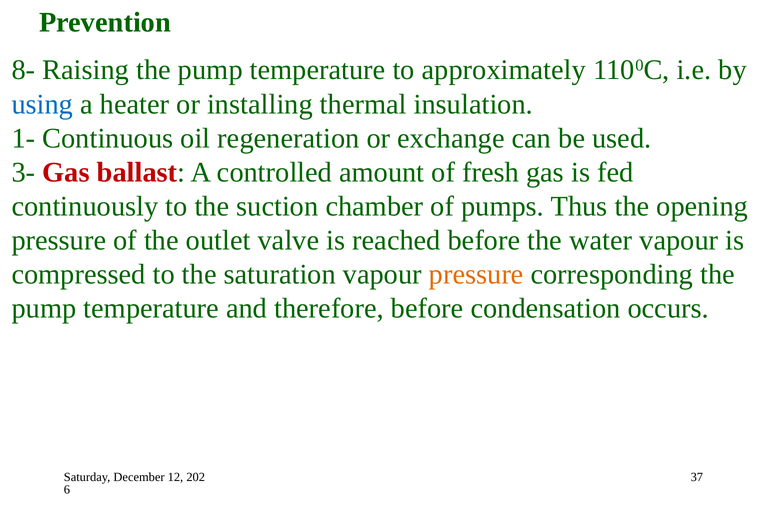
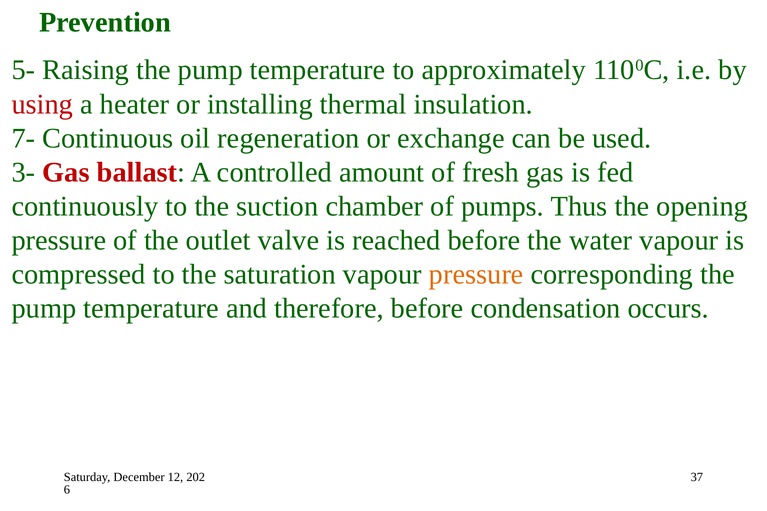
8-: 8- -> 5-
using colour: blue -> red
1-: 1- -> 7-
